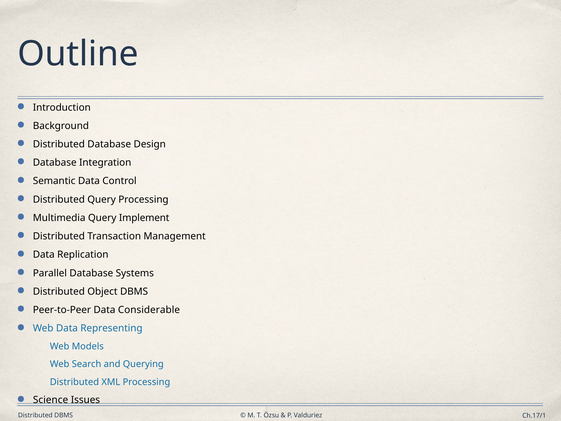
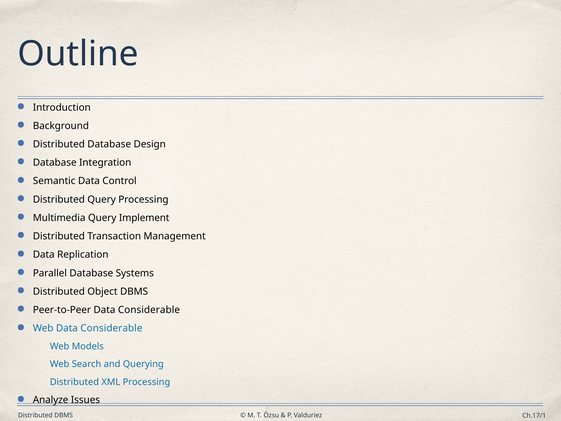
Web Data Representing: Representing -> Considerable
Science: Science -> Analyze
